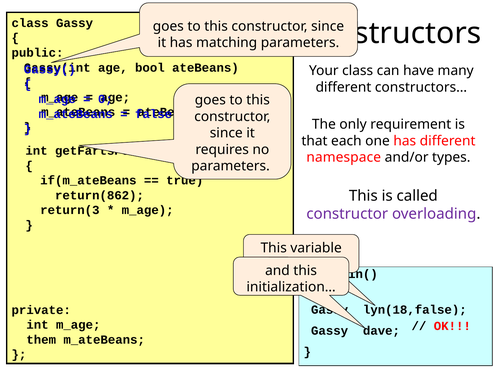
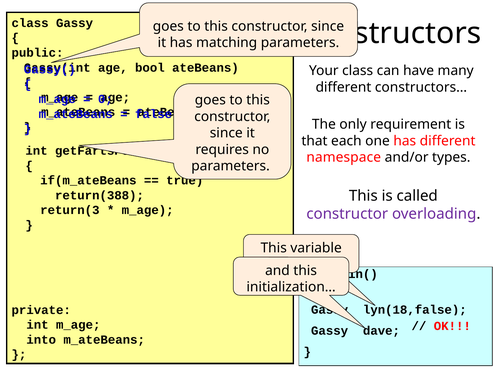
return(862: return(862 -> return(388
them: them -> into
